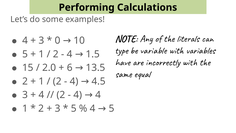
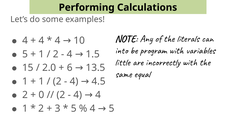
3 at (41, 40): 3 -> 4
0 at (57, 40): 0 -> 4
type: type -> into
variable: variable -> program
have: have -> little
2 at (25, 81): 2 -> 1
3 at (25, 95): 3 -> 2
4 at (41, 95): 4 -> 0
